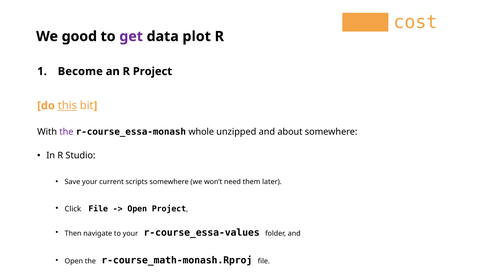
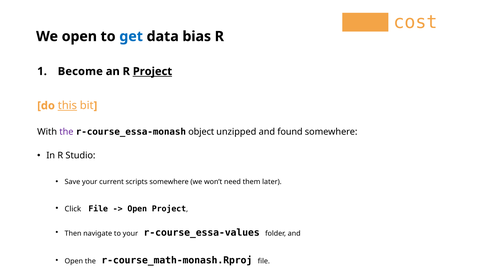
We good: good -> open
get colour: purple -> blue
plot: plot -> bias
Project at (152, 72) underline: none -> present
whole: whole -> object
about: about -> found
